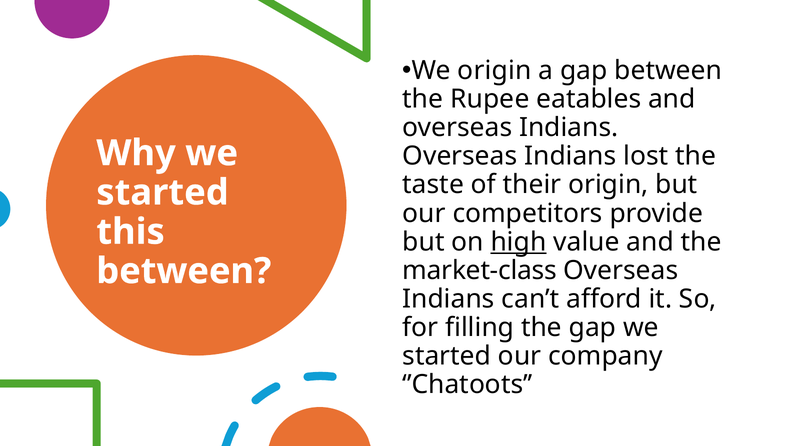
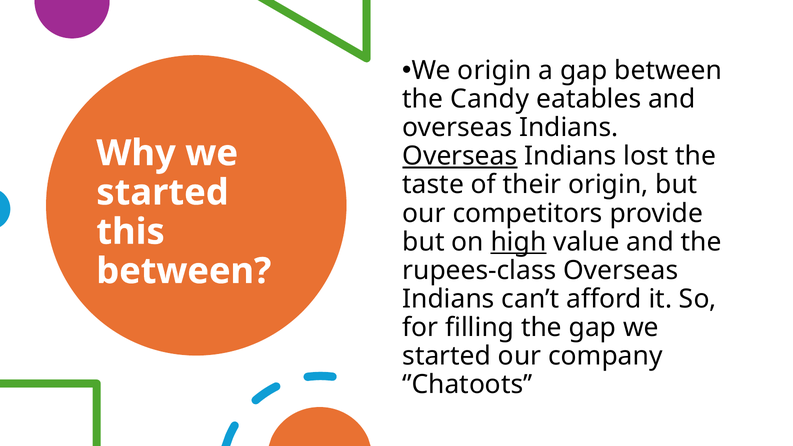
Rupee: Rupee -> Candy
Overseas at (460, 156) underline: none -> present
market-class: market-class -> rupees-class
